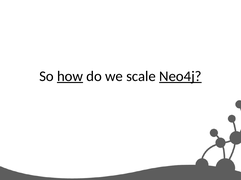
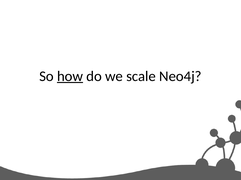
Neo4j underline: present -> none
